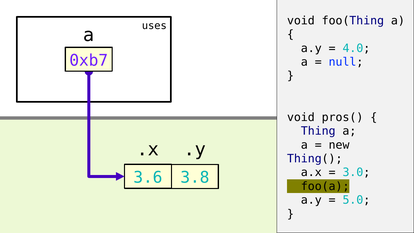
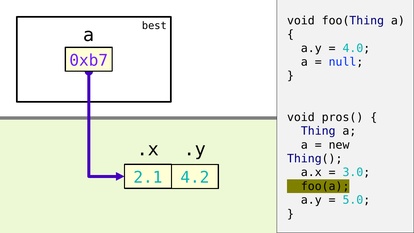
uses: uses -> best
3.6: 3.6 -> 2.1
3.8: 3.8 -> 4.2
